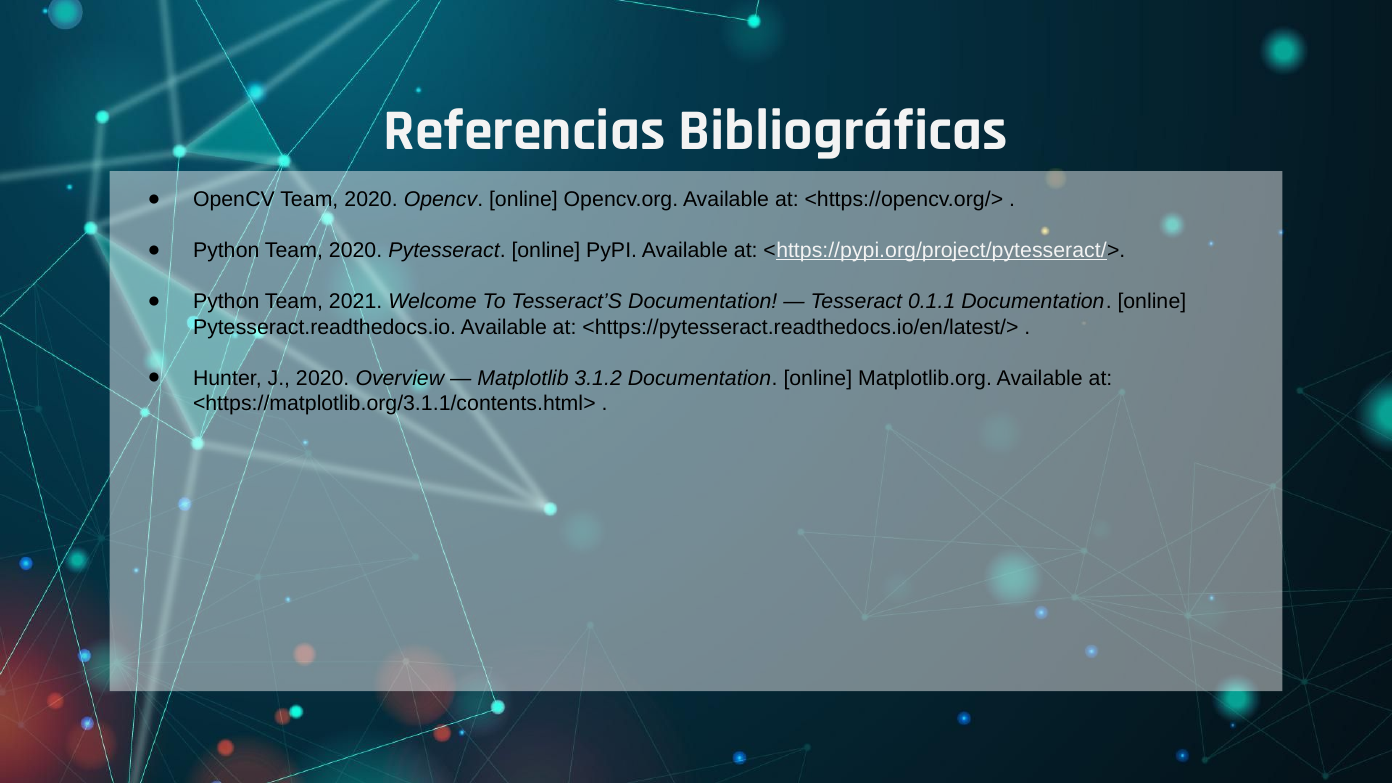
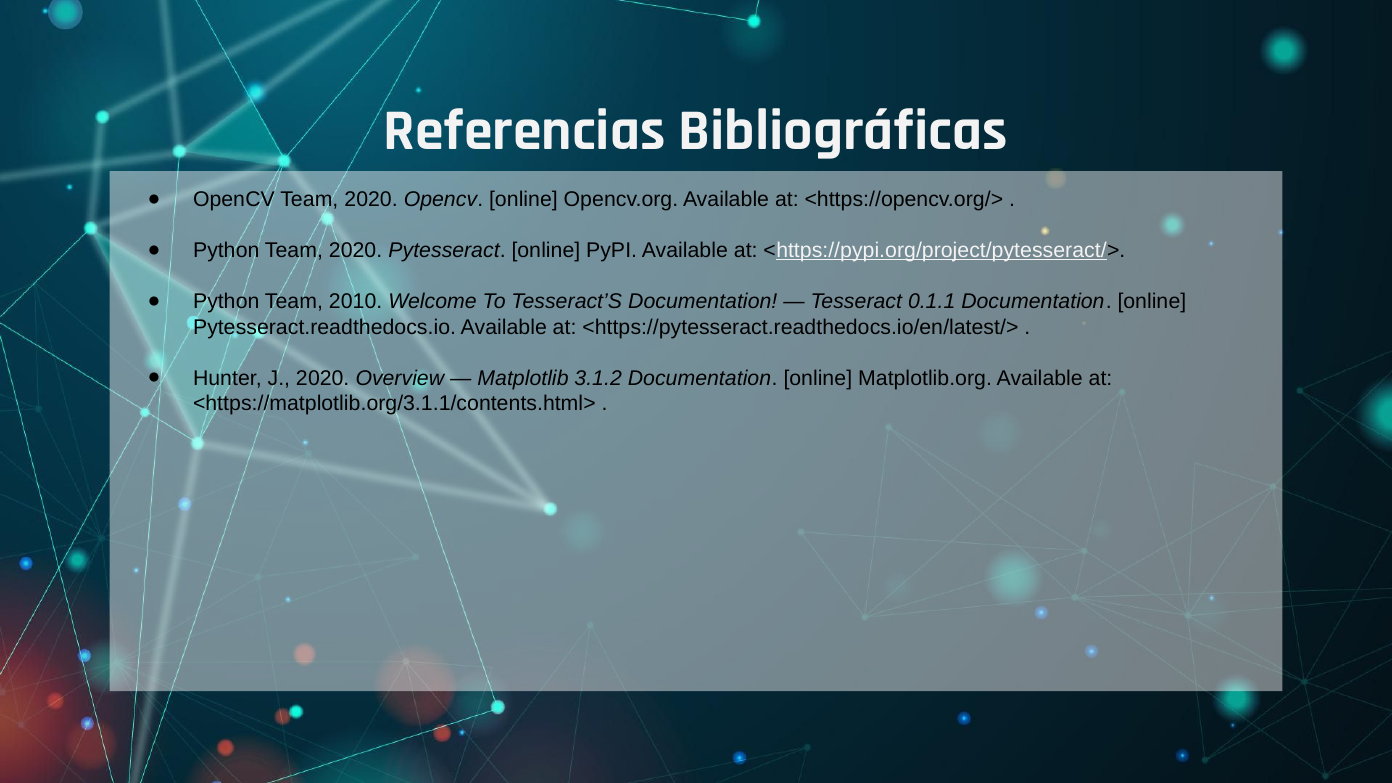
2021: 2021 -> 2010
